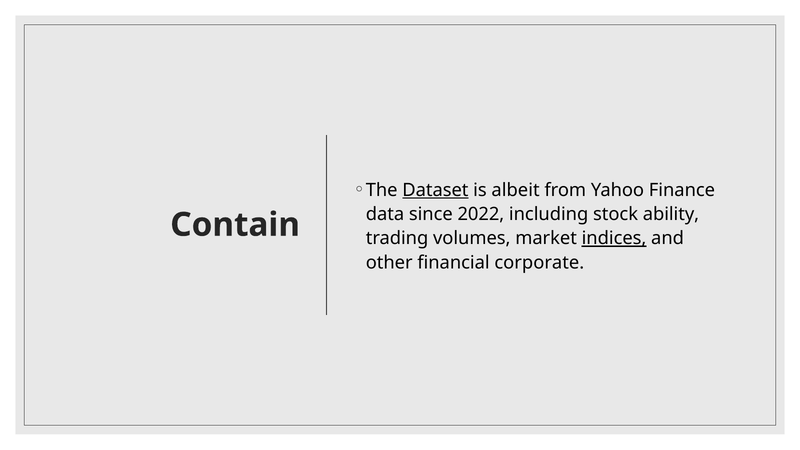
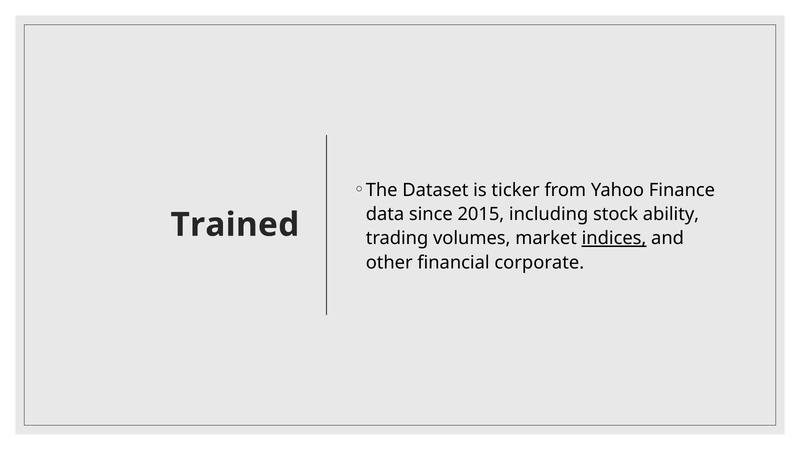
Dataset underline: present -> none
albeit: albeit -> ticker
2022: 2022 -> 2015
Contain: Contain -> Trained
